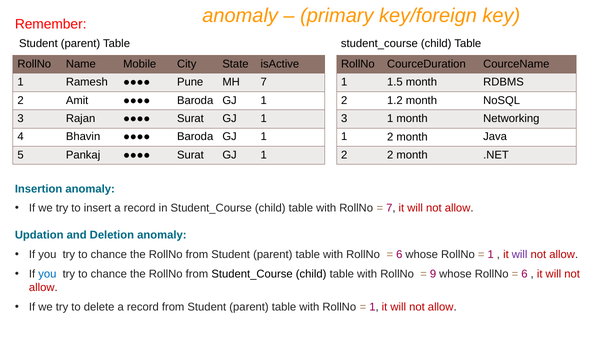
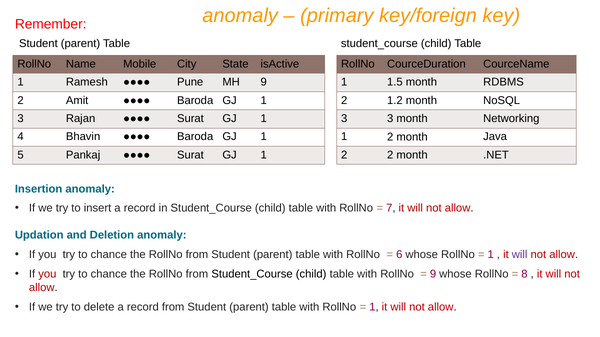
MH 7: 7 -> 9
3 1: 1 -> 3
you at (47, 275) colour: blue -> red
6 at (524, 275): 6 -> 8
